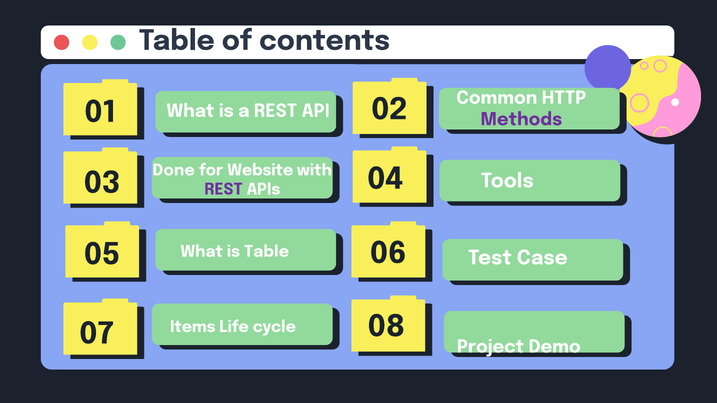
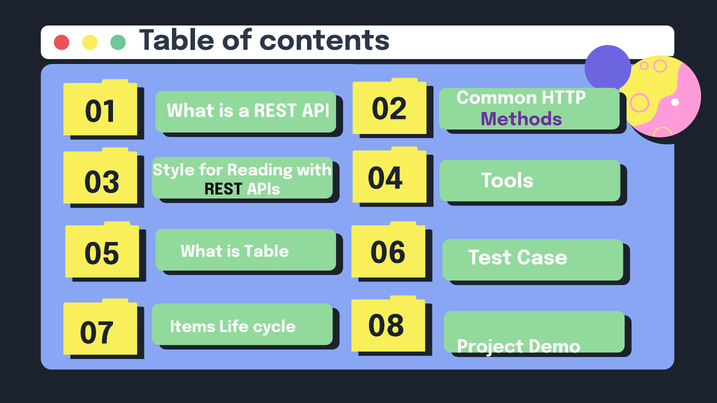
Done: Done -> Style
Website: Website -> Reading
REST at (224, 189) colour: purple -> black
